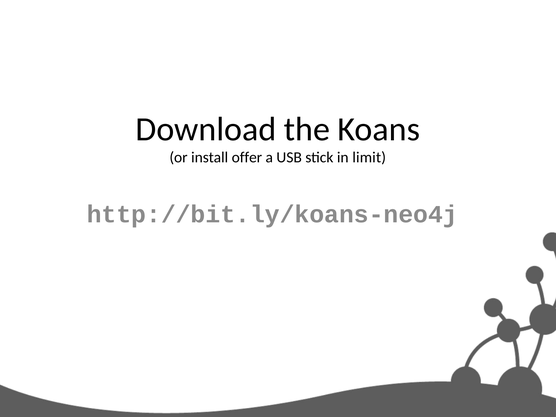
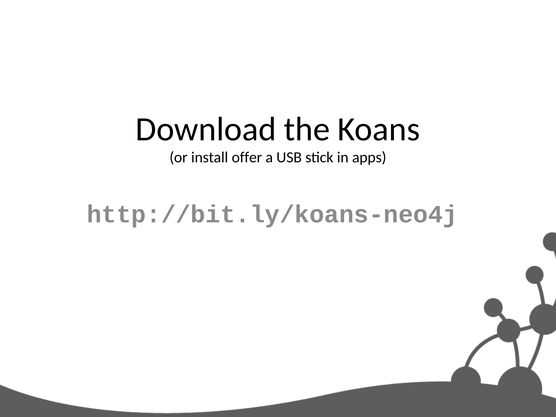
limit: limit -> apps
